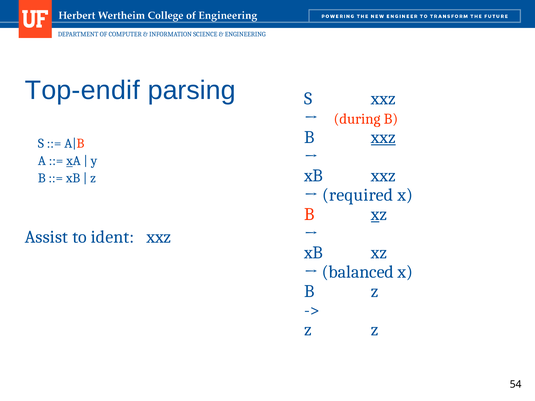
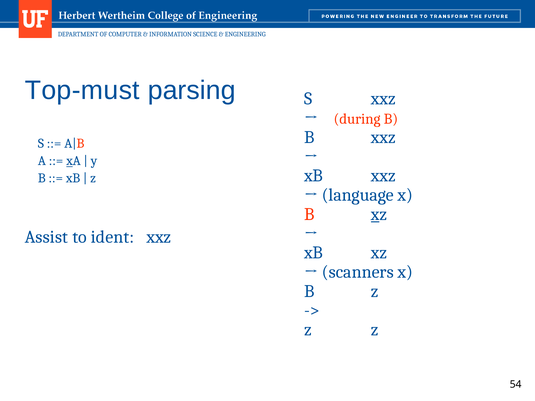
Top-endif: Top-endif -> Top-must
xxz at (383, 137) underline: present -> none
required: required -> language
balanced: balanced -> scanners
